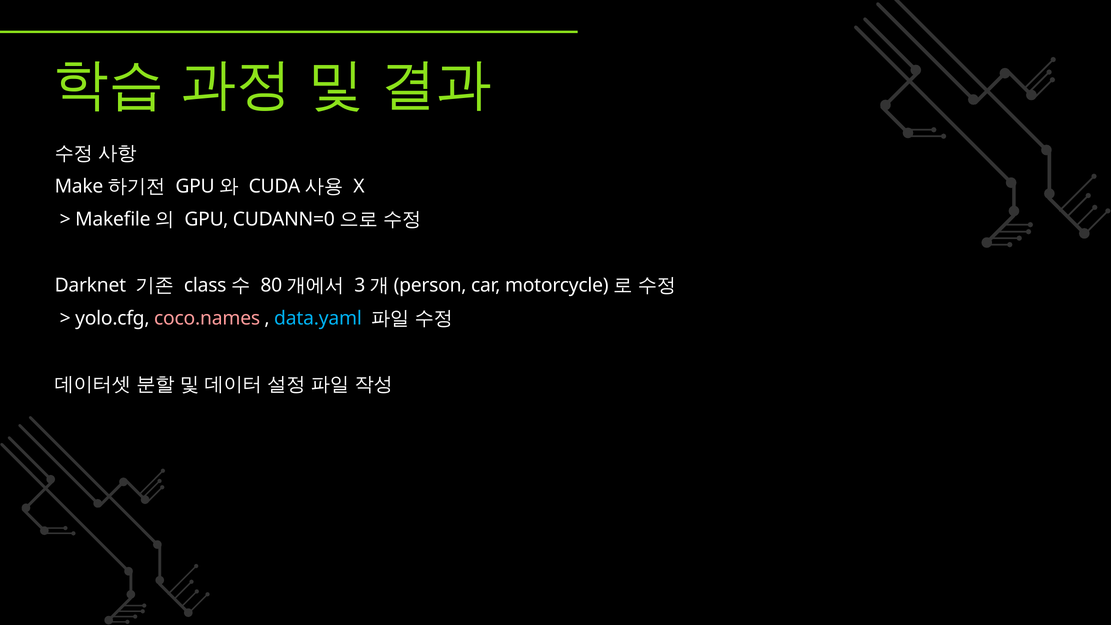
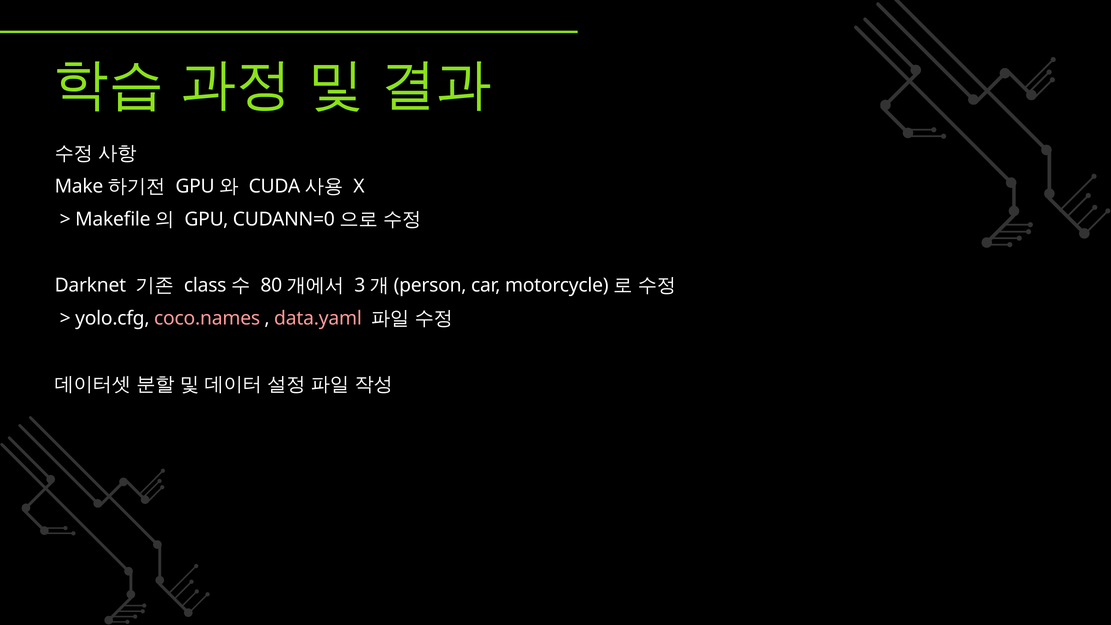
data.yaml colour: light blue -> pink
